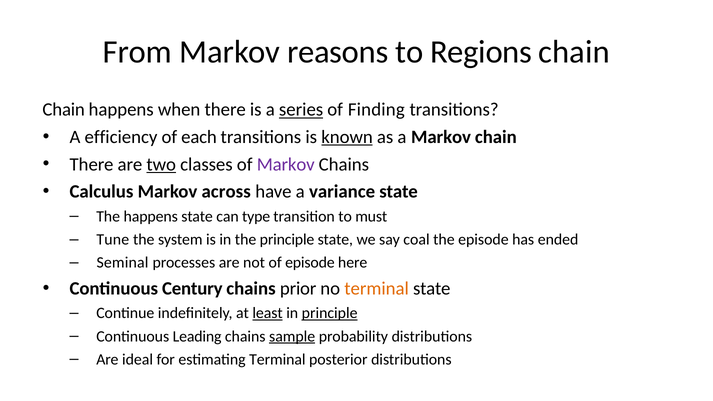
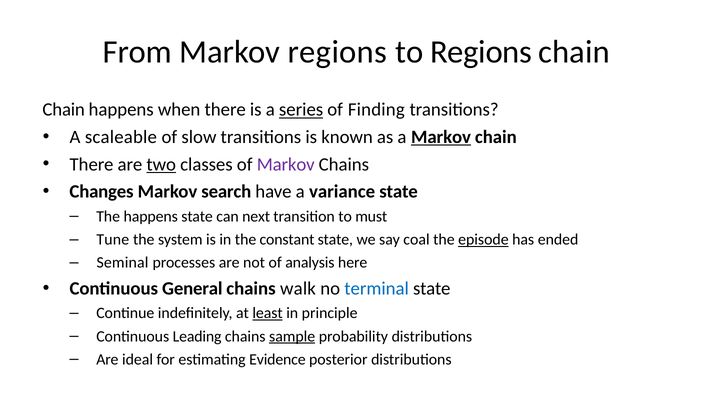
Markov reasons: reasons -> regions
efficiency: efficiency -> scaleable
each: each -> slow
known underline: present -> none
Markov at (441, 137) underline: none -> present
Calculus: Calculus -> Changes
across: across -> search
type: type -> next
the principle: principle -> constant
episode at (483, 240) underline: none -> present
of episode: episode -> analysis
Century: Century -> General
prior: prior -> walk
terminal at (377, 288) colour: orange -> blue
principle at (330, 313) underline: present -> none
estimating Terminal: Terminal -> Evidence
